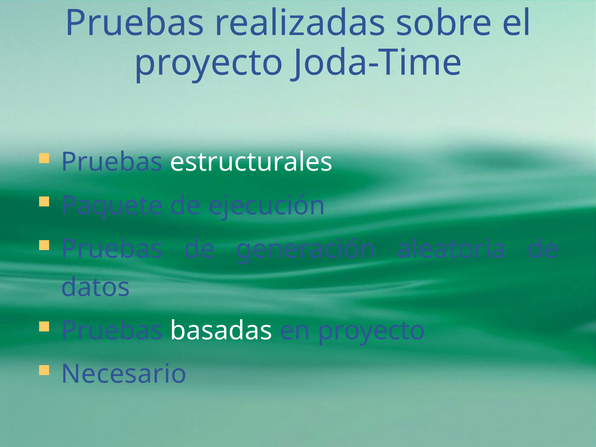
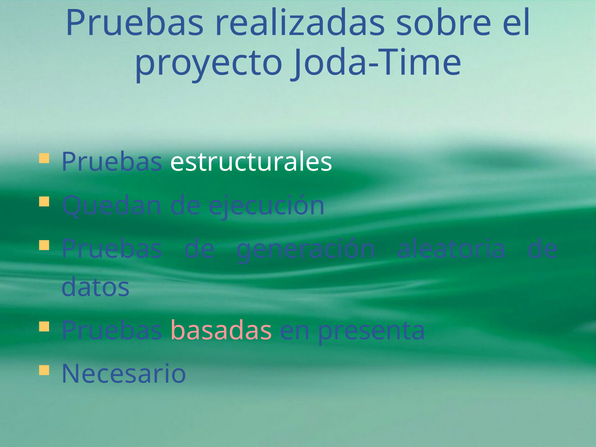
Paquete: Paquete -> Quedan
basadas colour: white -> pink
en proyecto: proyecto -> presenta
